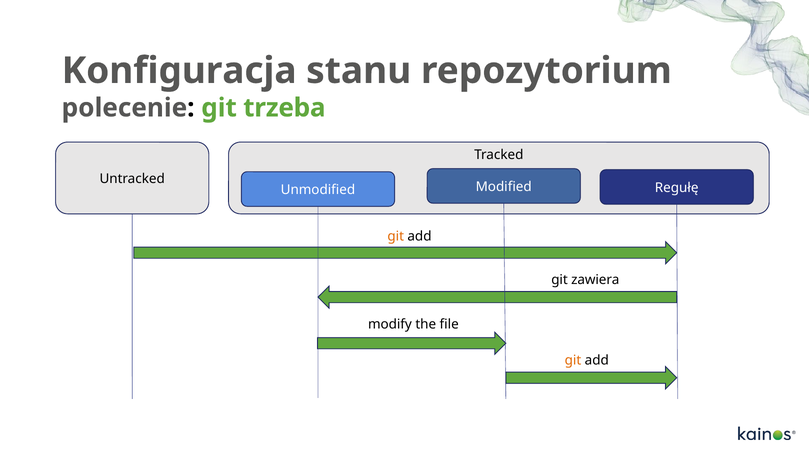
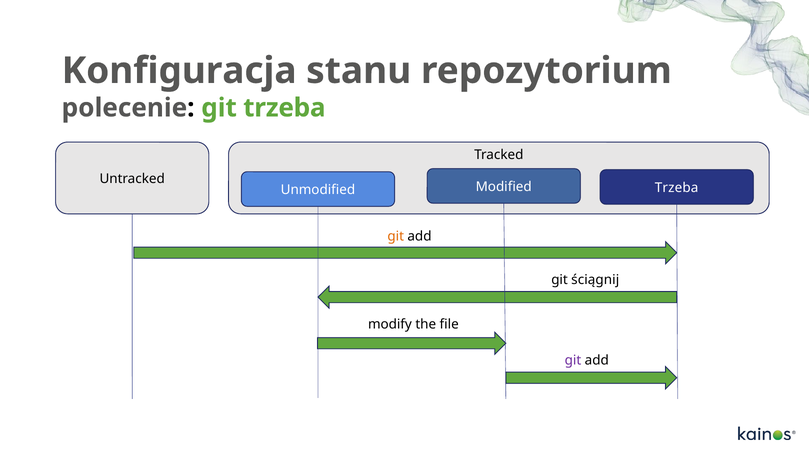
Regułę at (677, 188): Regułę -> Trzeba
zawiera: zawiera -> ściągnij
git at (573, 360) colour: orange -> purple
